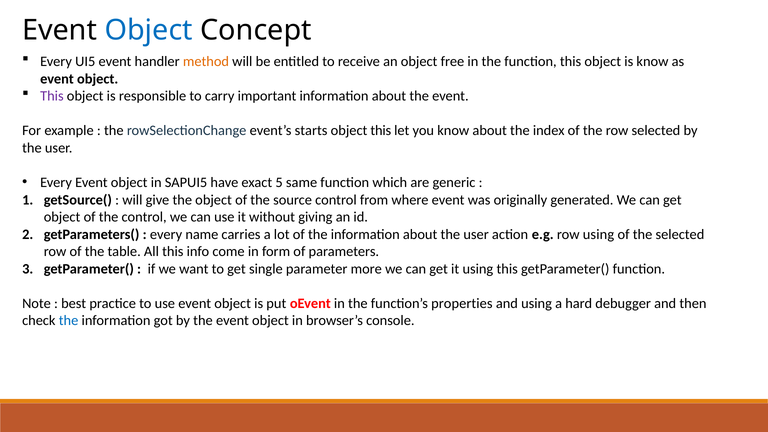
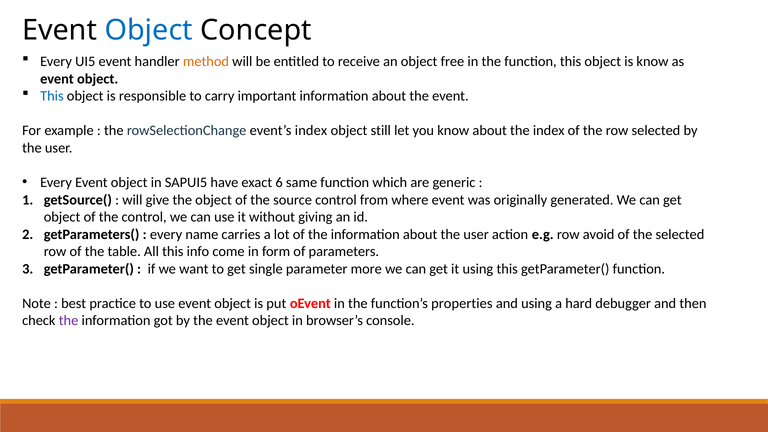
This at (52, 96) colour: purple -> blue
event’s starts: starts -> index
object this: this -> still
5: 5 -> 6
row using: using -> avoid
the at (69, 321) colour: blue -> purple
